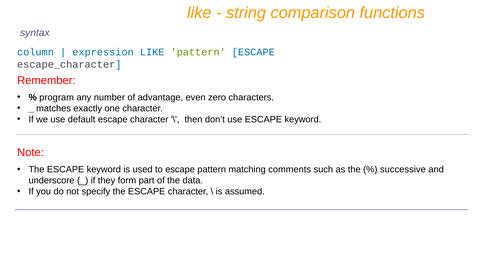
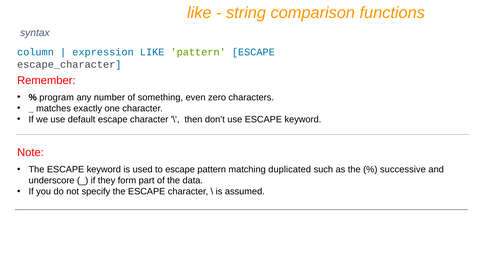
advantage: advantage -> something
comments: comments -> duplicated
